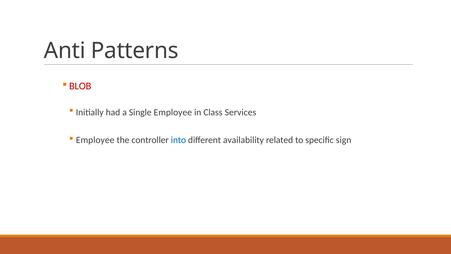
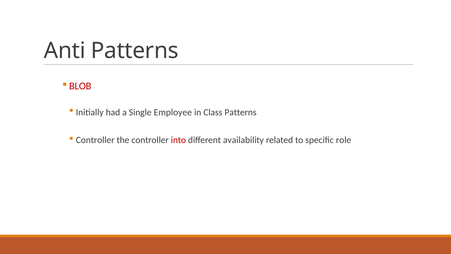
Class Services: Services -> Patterns
Employee at (95, 140): Employee -> Controller
into colour: blue -> red
sign: sign -> role
